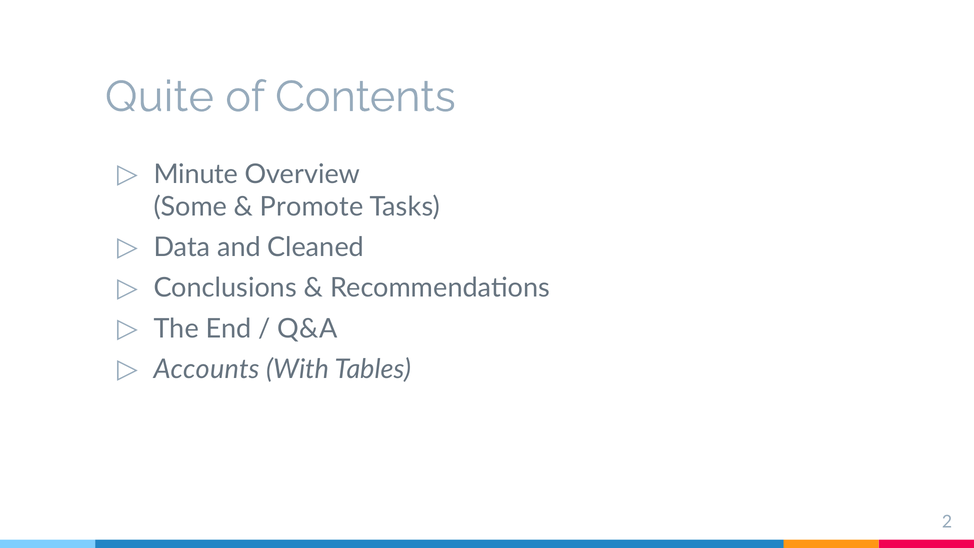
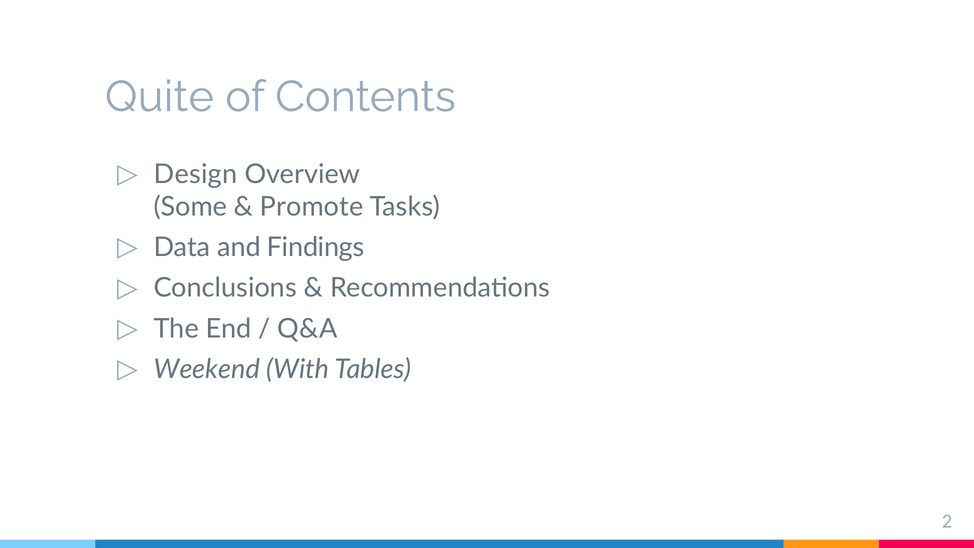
Minute: Minute -> Design
Cleaned: Cleaned -> Findings
Accounts: Accounts -> Weekend
